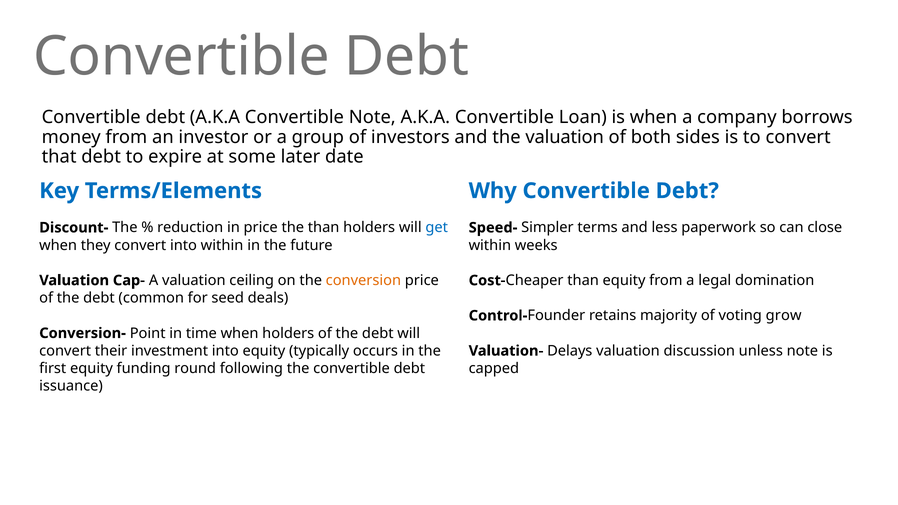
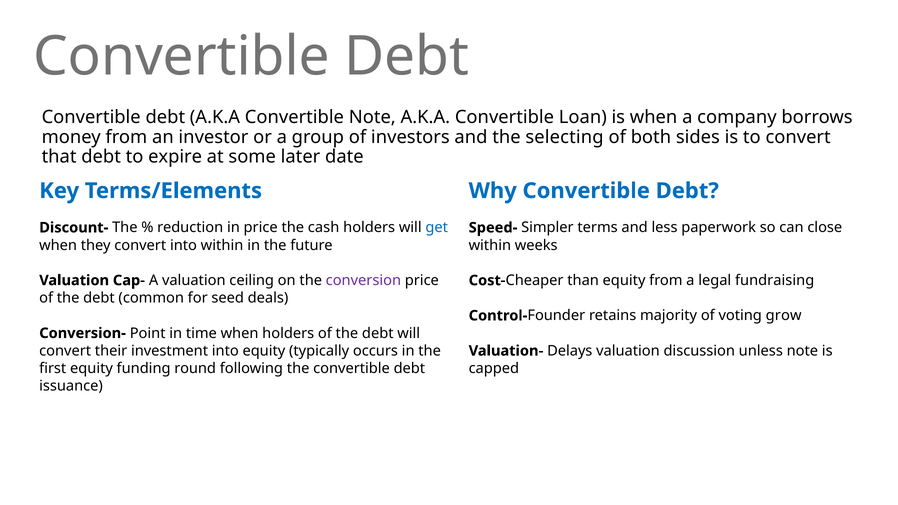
valuation at (565, 137): valuation -> selecting
the than: than -> cash
domination: domination -> fundraising
conversion colour: orange -> purple
